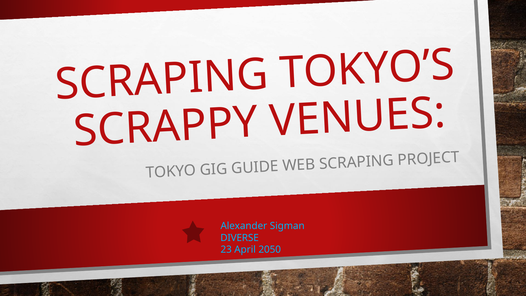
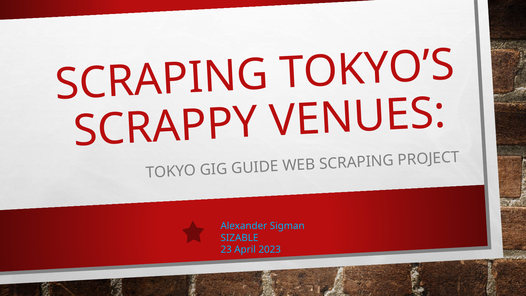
DIVERSE: DIVERSE -> SIZABLE
2050: 2050 -> 2023
